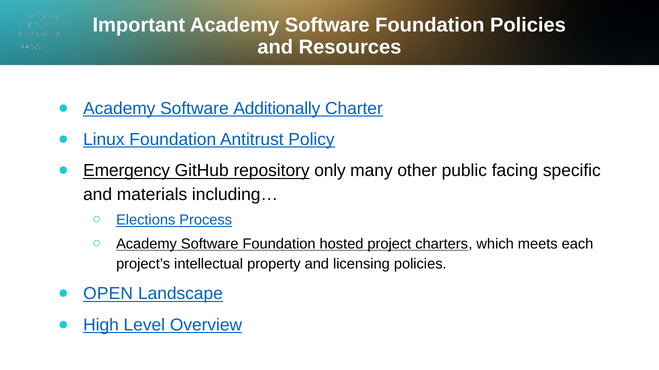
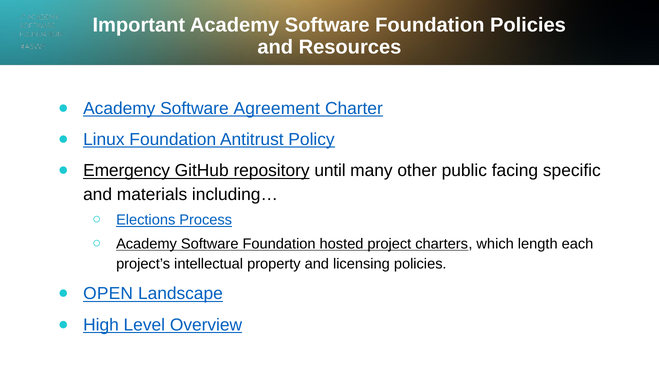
Additionally: Additionally -> Agreement
only: only -> until
meets: meets -> length
